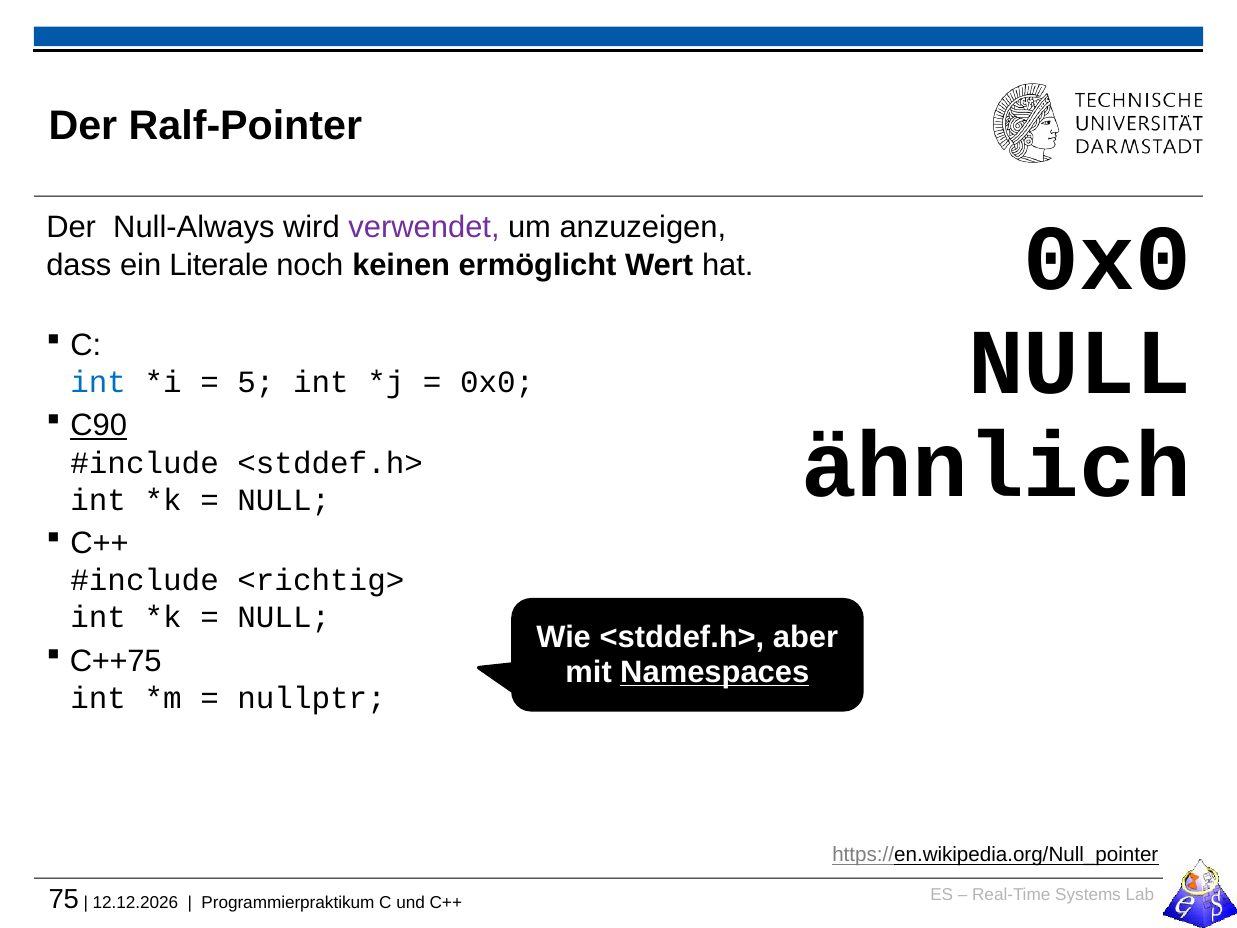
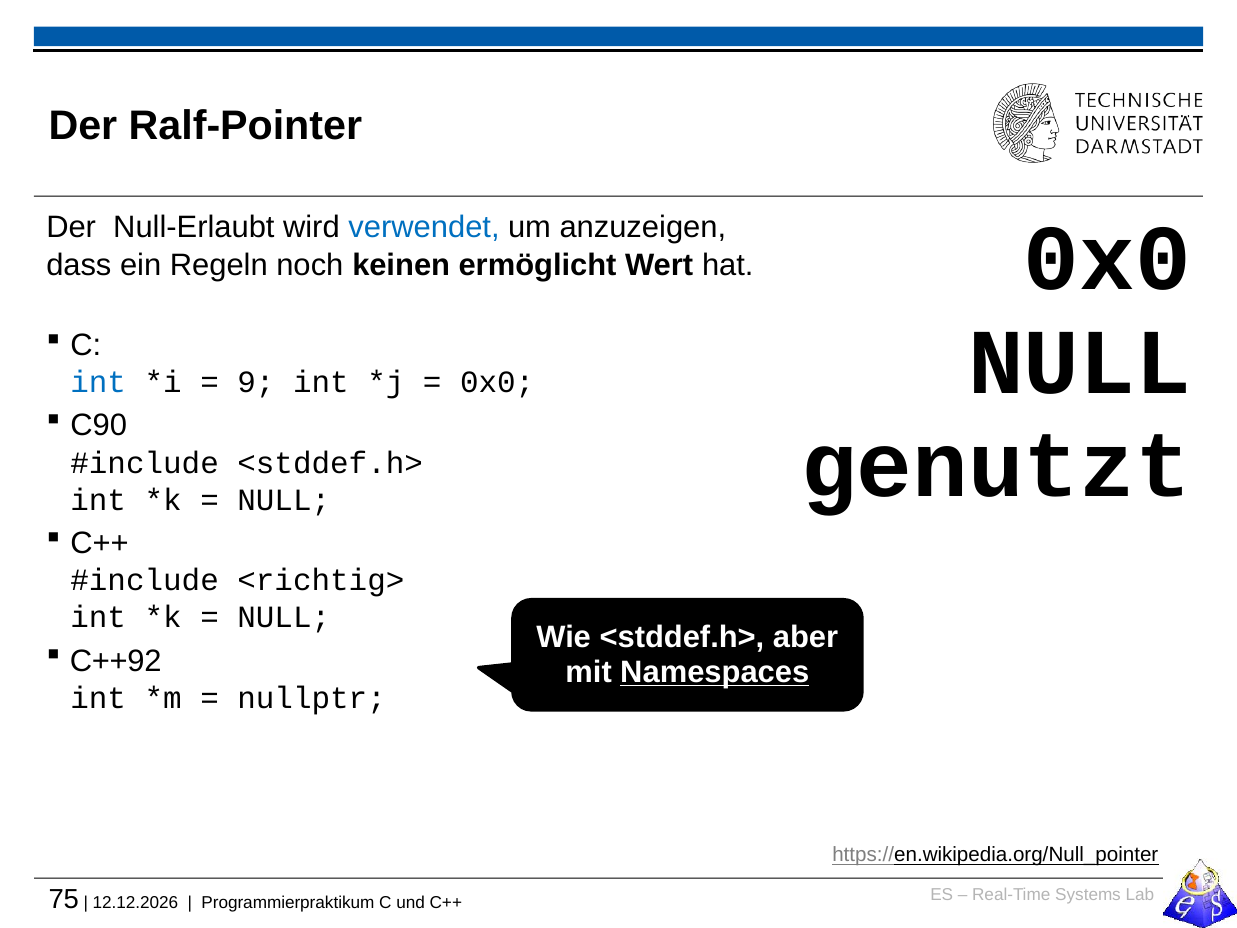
Null-Always: Null-Always -> Null-Erlaubt
verwendet colour: purple -> blue
Literale: Literale -> Regeln
5: 5 -> 9
C90 underline: present -> none
ähnlich: ähnlich -> genutzt
C++75: C++75 -> C++92
